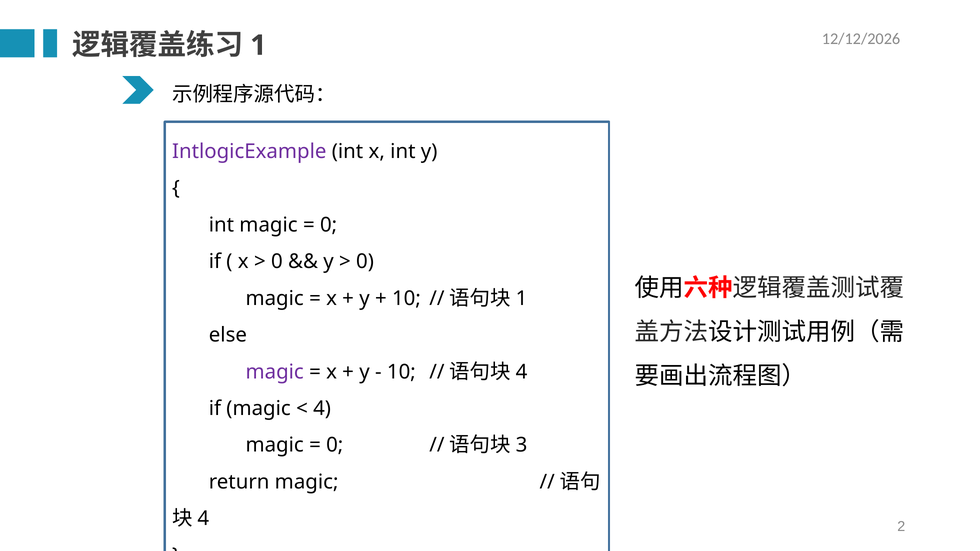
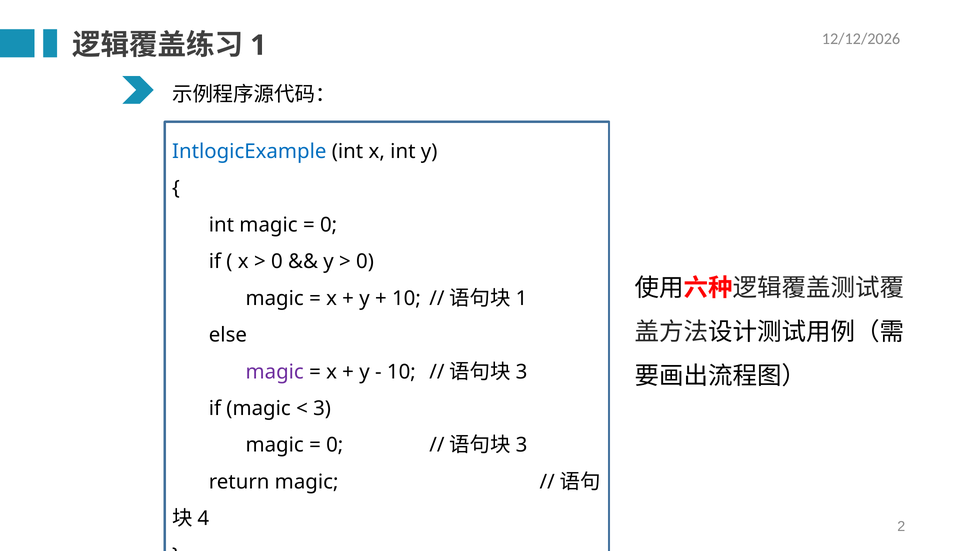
IntlogicExample colour: purple -> blue
4 at (522, 372): 4 -> 3
4 at (322, 409): 4 -> 3
